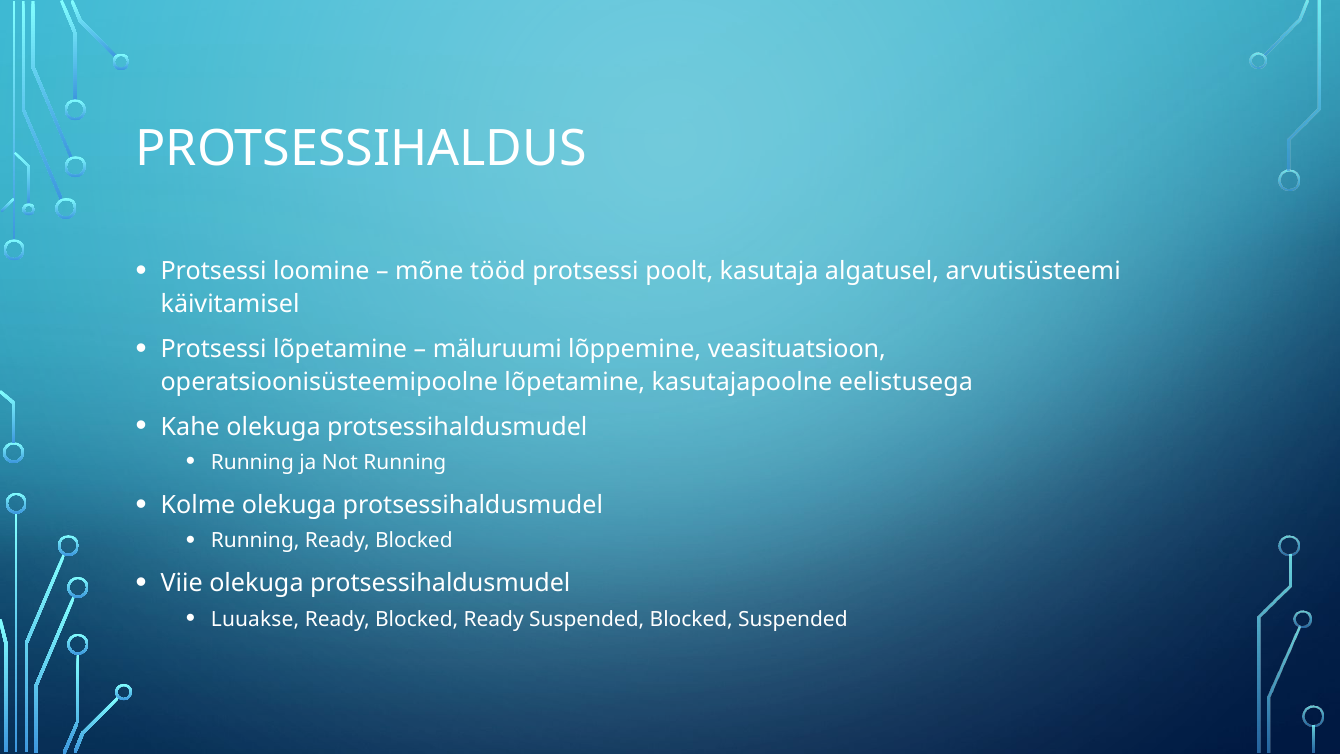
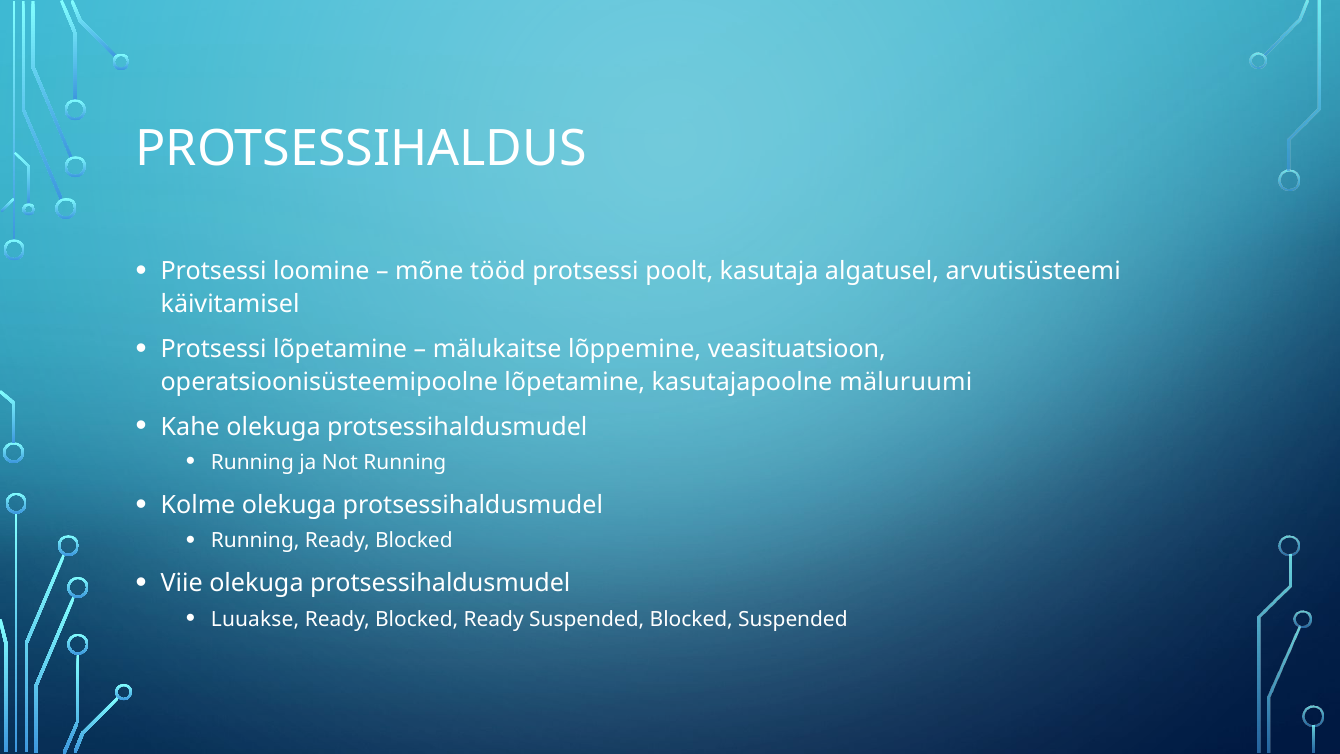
mäluruumi: mäluruumi -> mälukaitse
eelistusega: eelistusega -> mäluruumi
